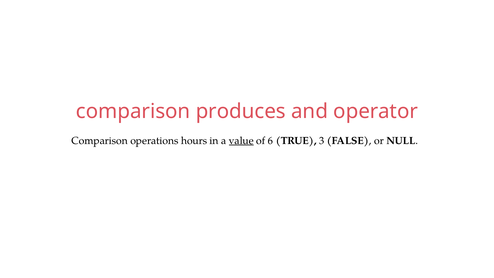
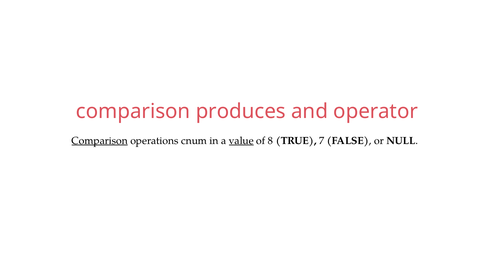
Comparison at (100, 141) underline: none -> present
hours: hours -> cnum
6: 6 -> 8
3: 3 -> 7
